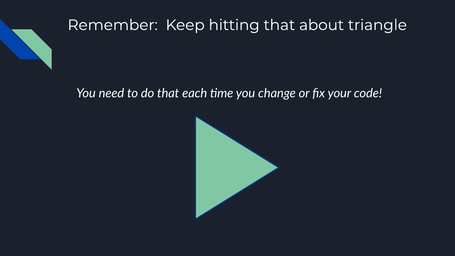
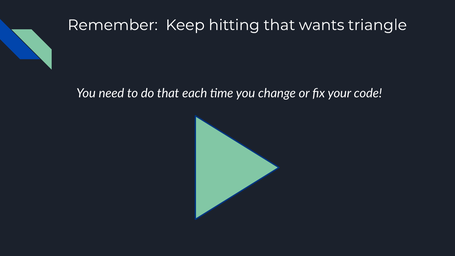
about: about -> wants
